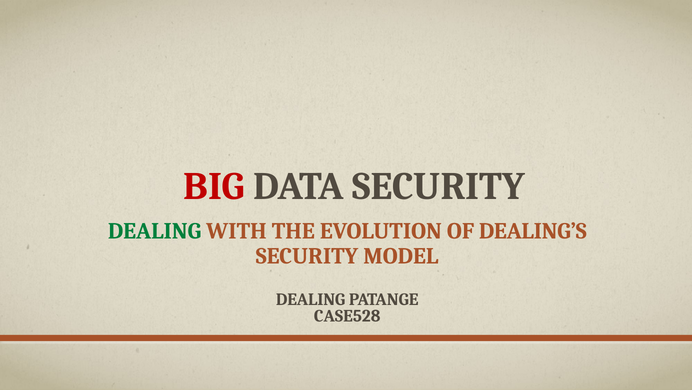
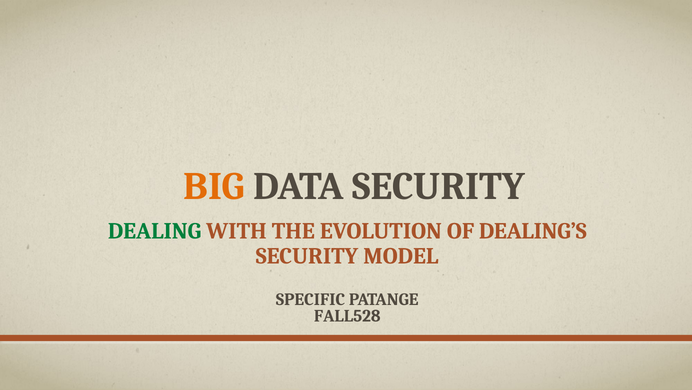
BIG colour: red -> orange
DEALING at (311, 299): DEALING -> SPECIFIC
CASE528: CASE528 -> FALL528
